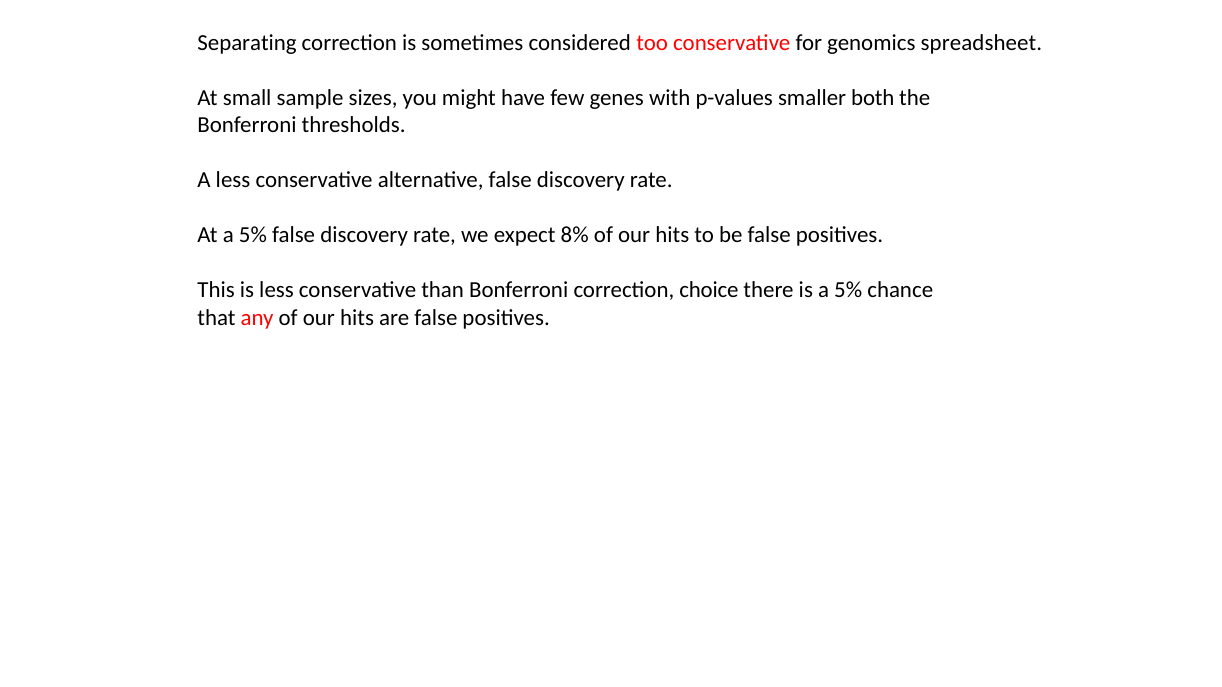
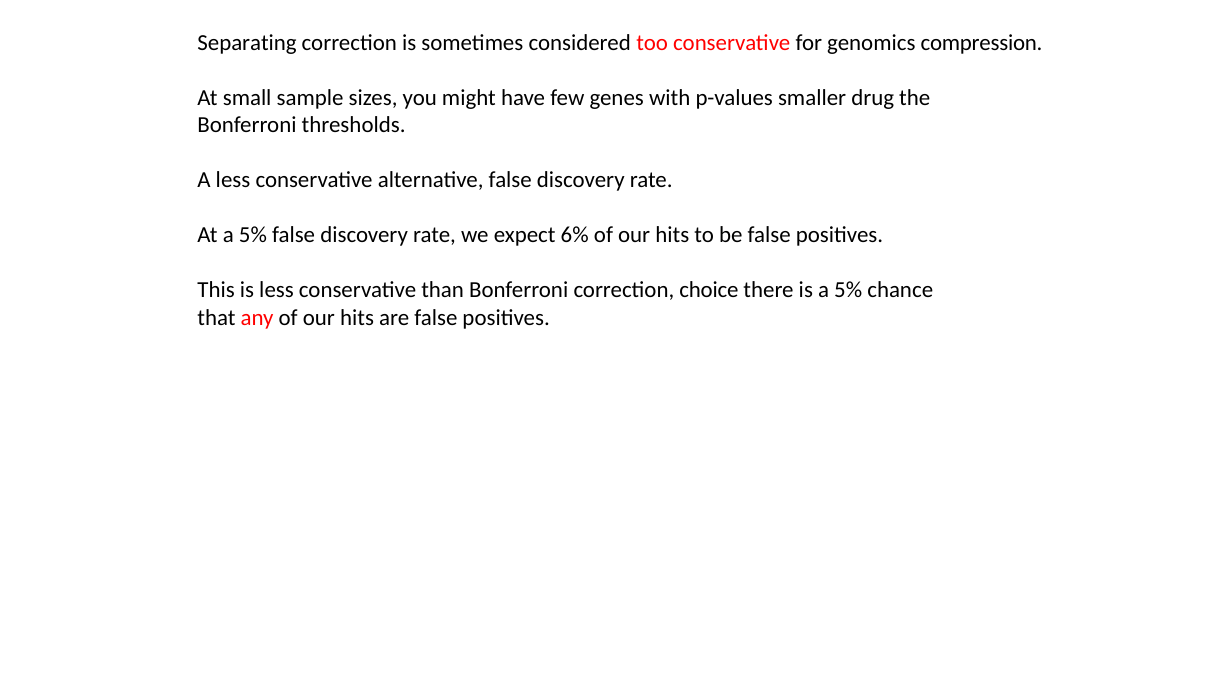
spreadsheet: spreadsheet -> compression
both: both -> drug
8%: 8% -> 6%
